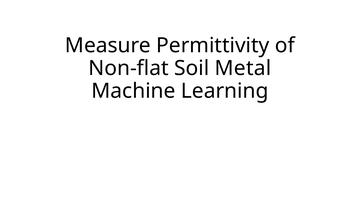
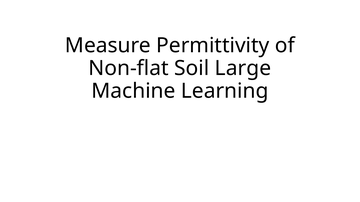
Metal: Metal -> Large
